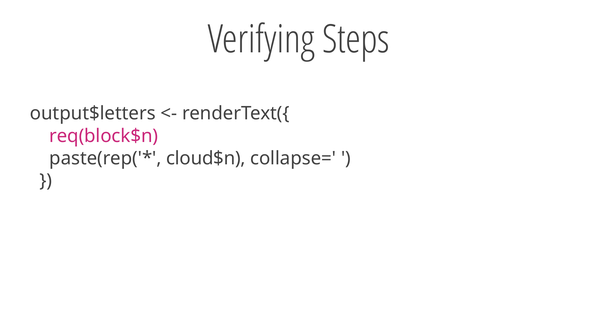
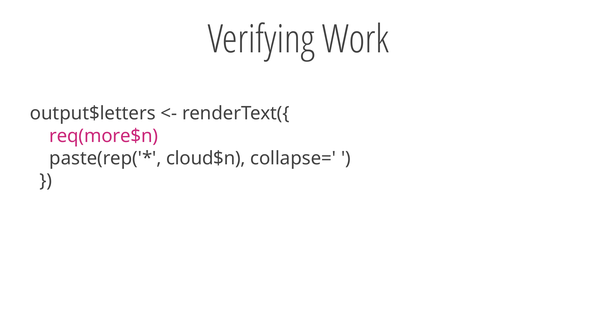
Steps: Steps -> Work
req(block$n: req(block$n -> req(more$n
